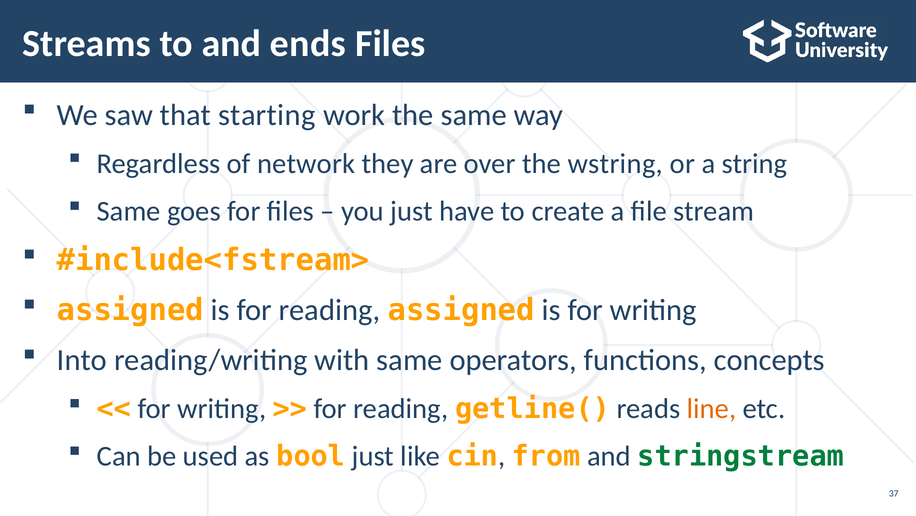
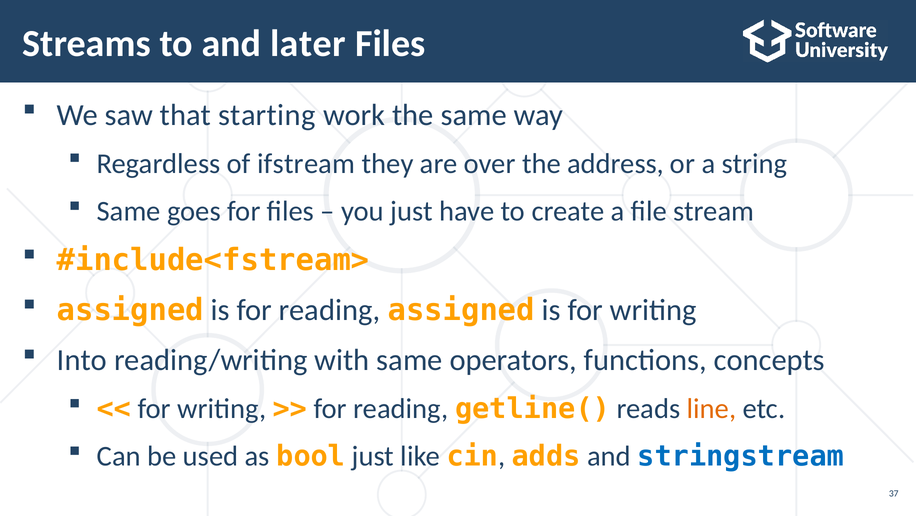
ends: ends -> later
network: network -> ifstream
wstring: wstring -> address
from: from -> adds
stringstream colour: green -> blue
